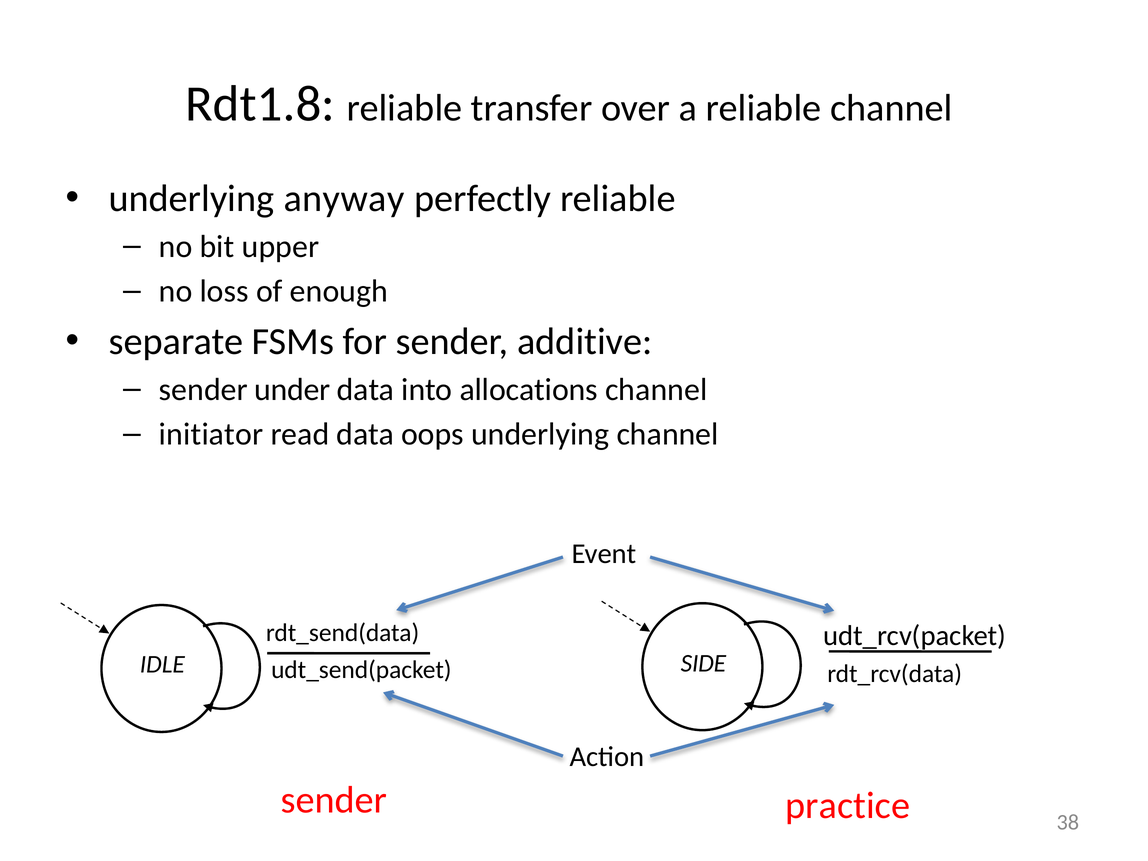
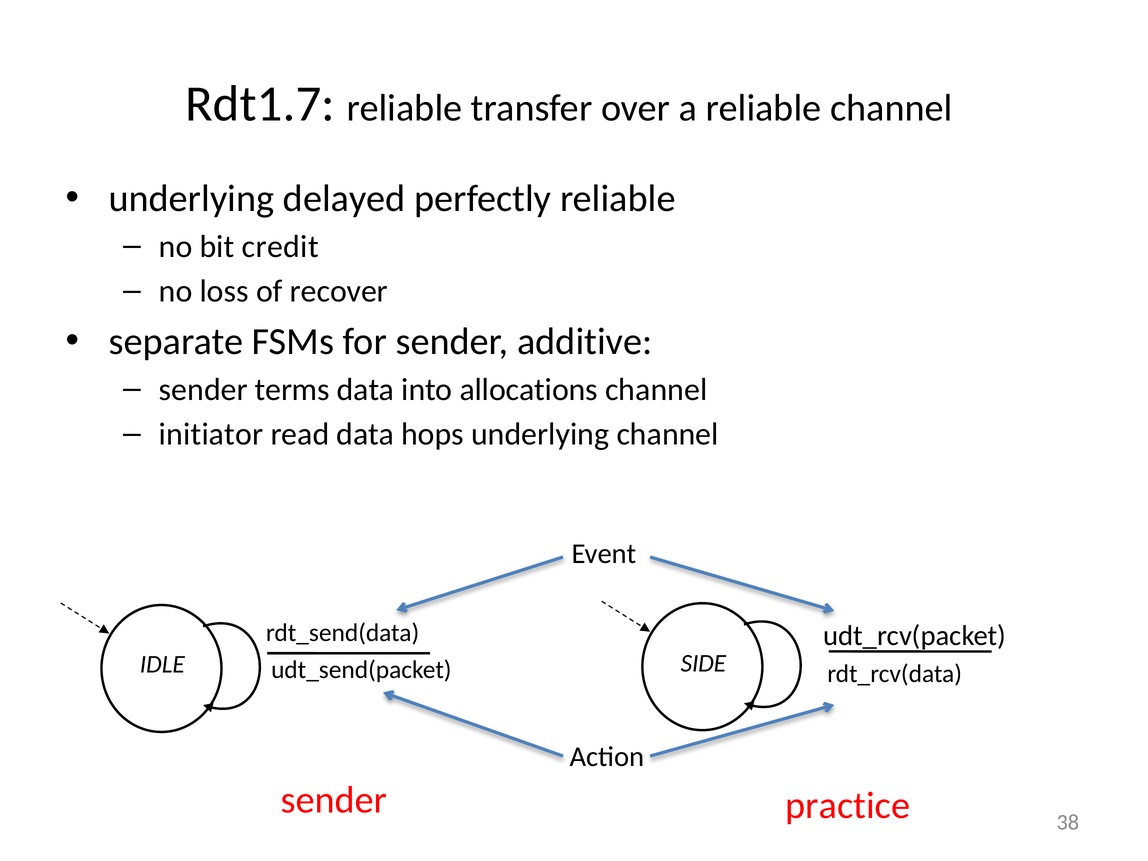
Rdt1.8: Rdt1.8 -> Rdt1.7
anyway: anyway -> delayed
upper: upper -> credit
enough: enough -> recover
under: under -> terms
oops: oops -> hops
